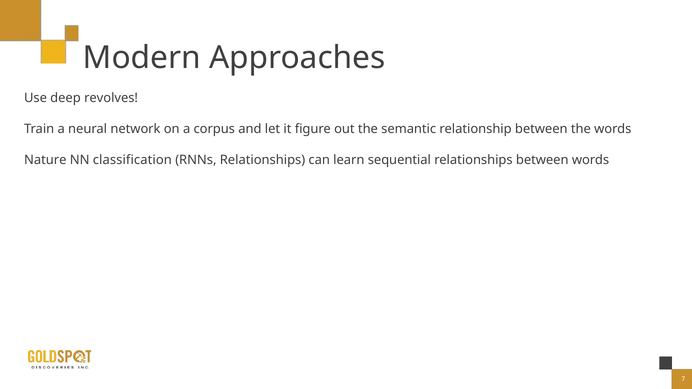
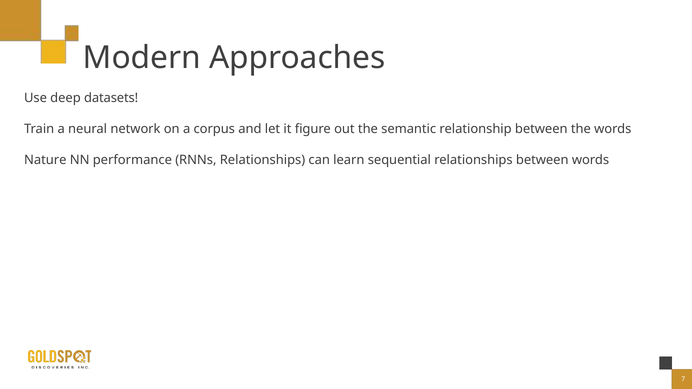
revolves: revolves -> datasets
classification: classification -> performance
